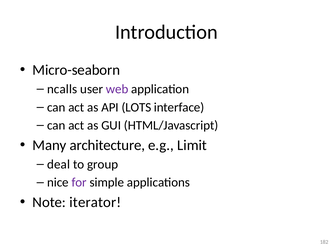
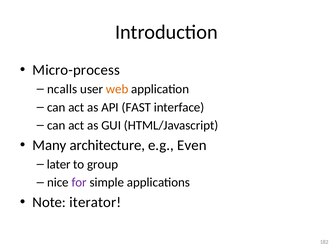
Micro-seaborn: Micro-seaborn -> Micro-process
web colour: purple -> orange
LOTS: LOTS -> FAST
Limit: Limit -> Even
deal: deal -> later
